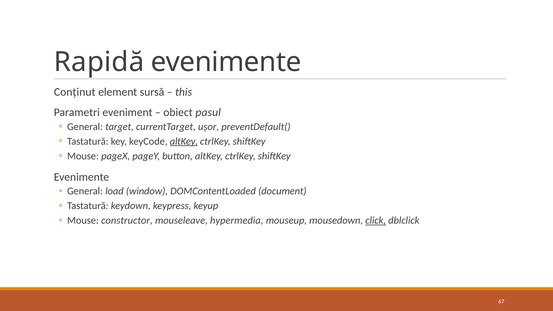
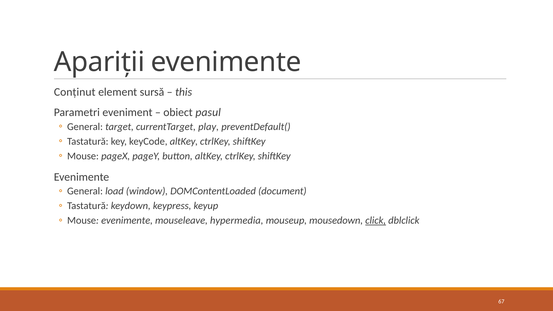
Rapidă: Rapidă -> Apariții
ușor: ușor -> play
altKey at (184, 141) underline: present -> none
Mouse constructor: constructor -> evenimente
